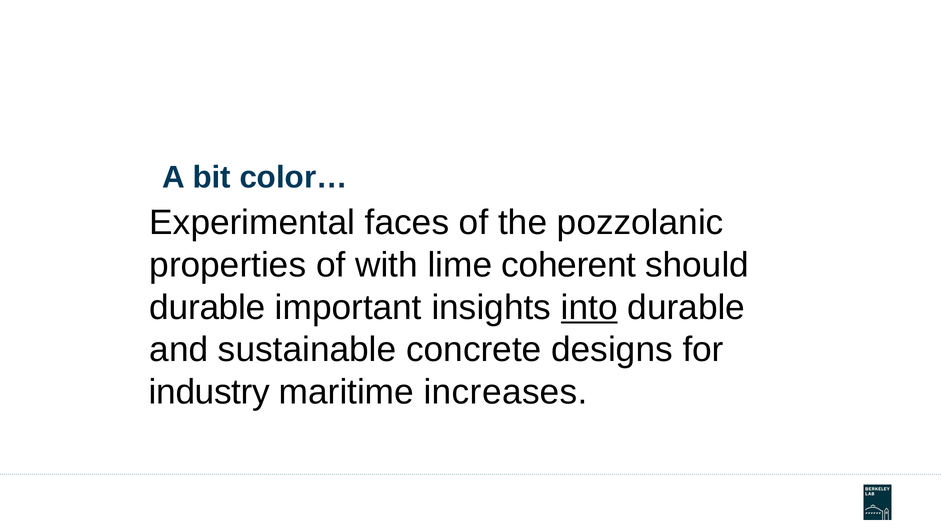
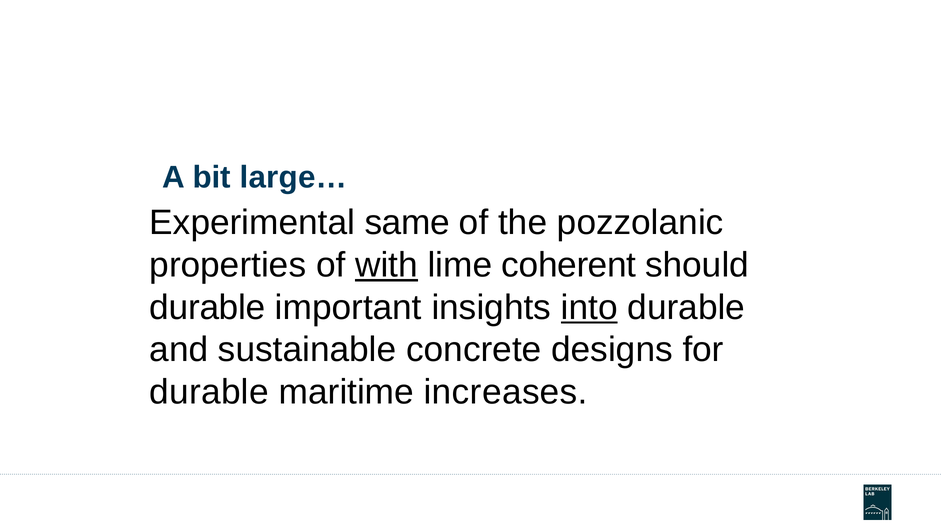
color…: color… -> large…
faces: faces -> same
with underline: none -> present
industry at (209, 392): industry -> durable
